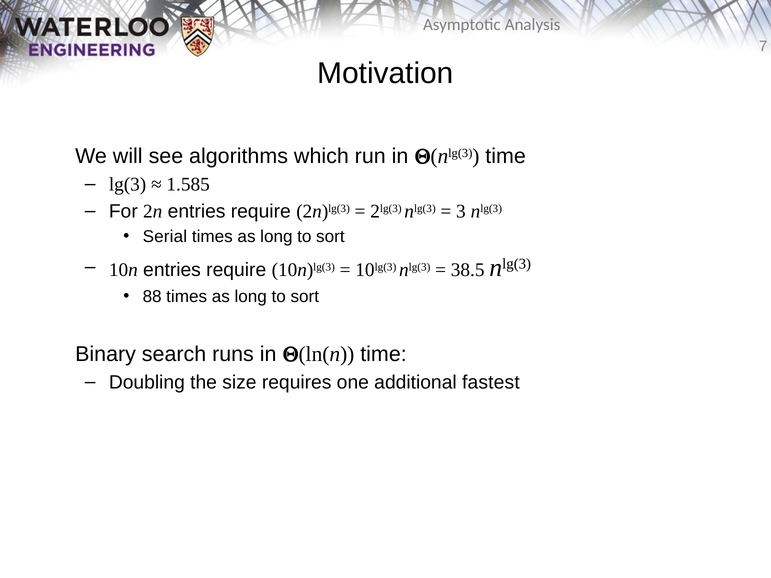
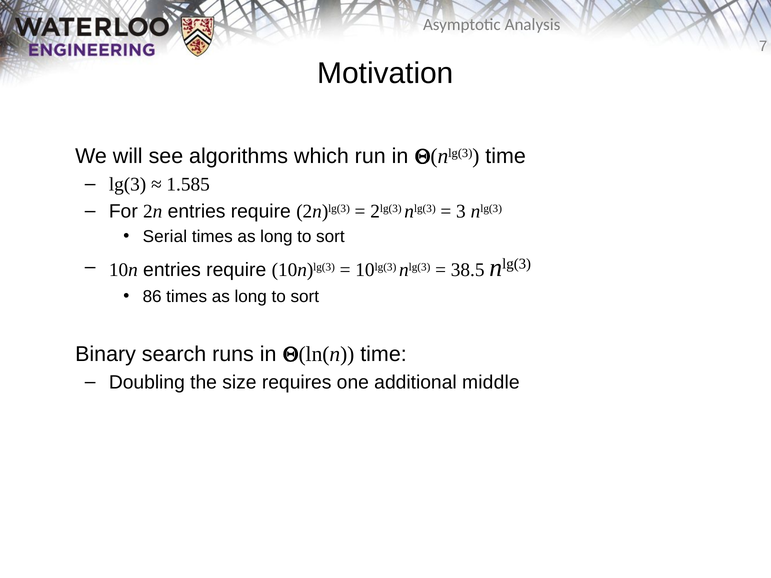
88: 88 -> 86
fastest: fastest -> middle
